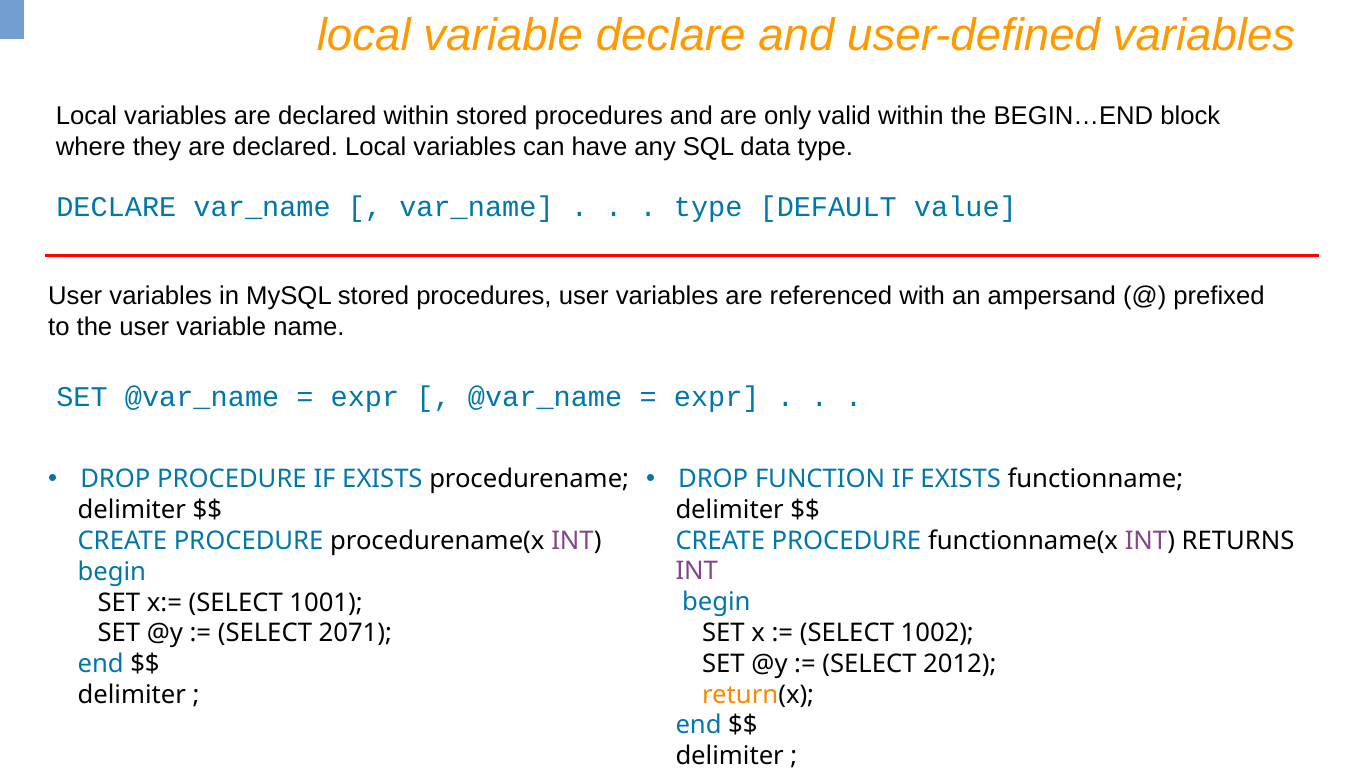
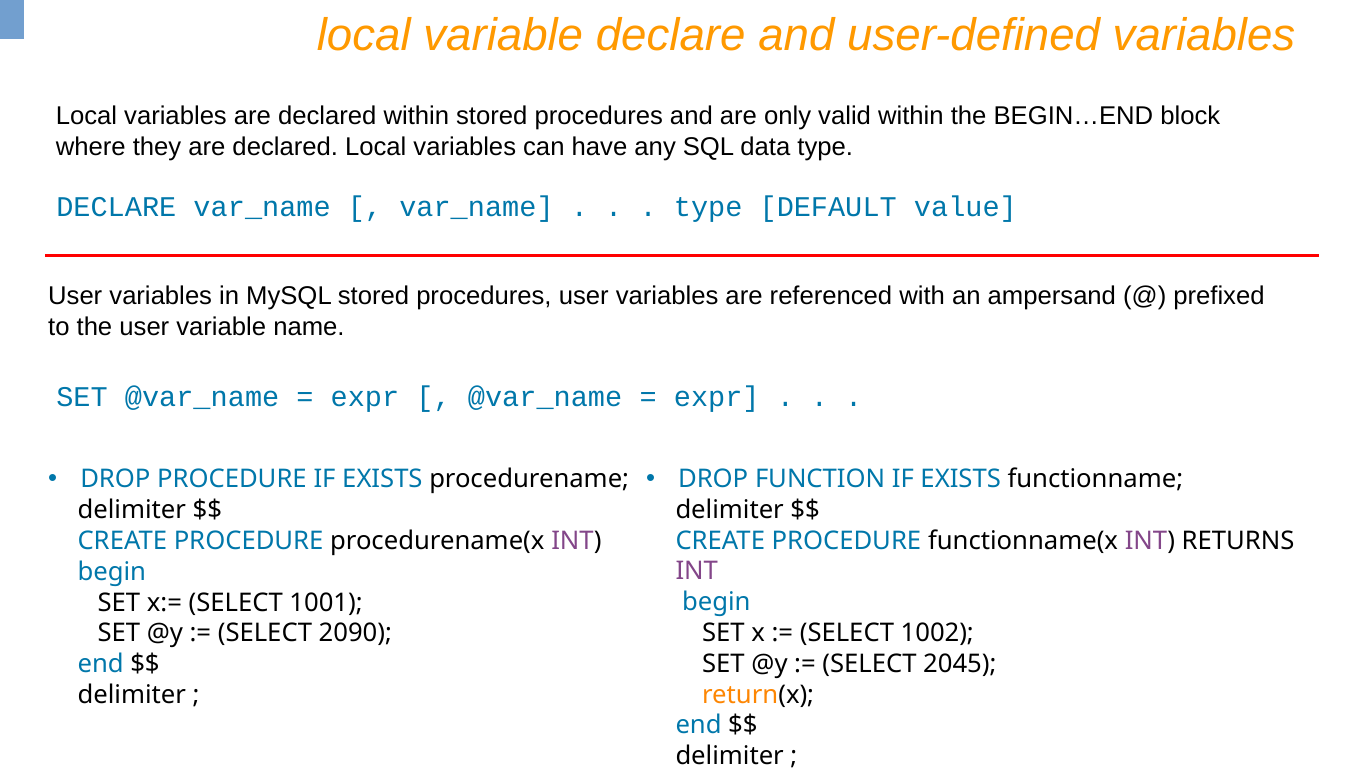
2071: 2071 -> 2090
2012: 2012 -> 2045
